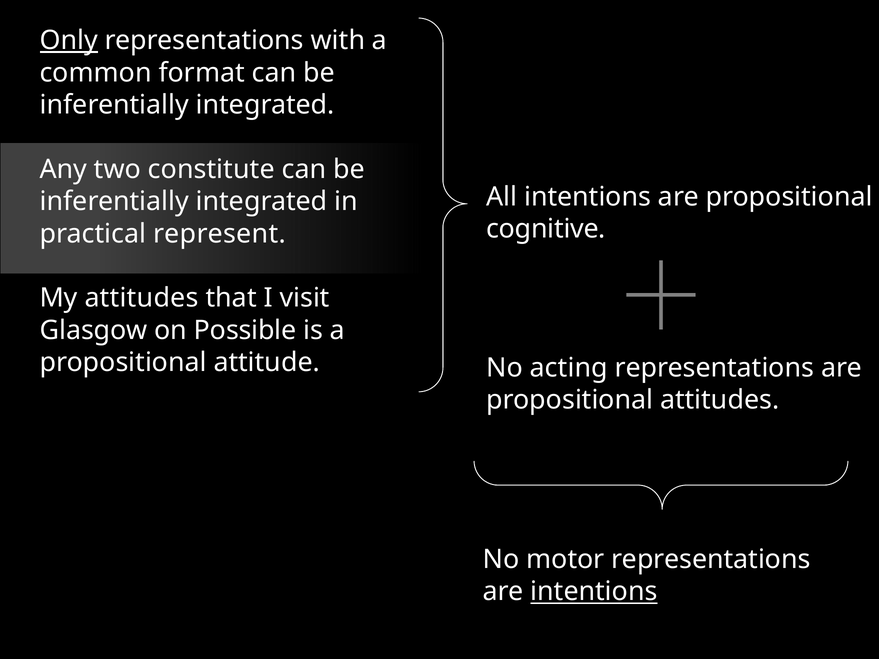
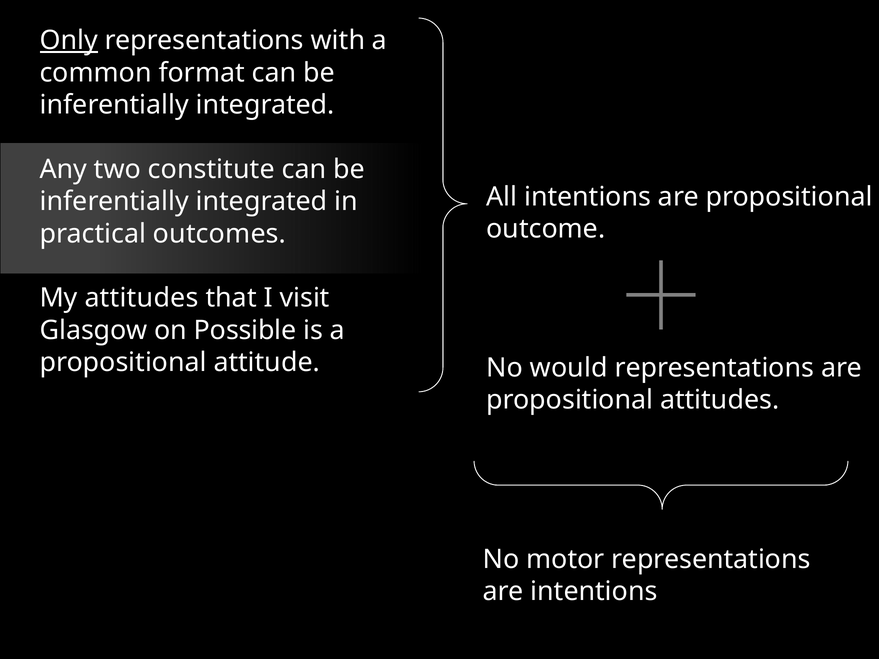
cognitive: cognitive -> outcome
represent: represent -> outcomes
acting: acting -> would
intentions at (594, 592) underline: present -> none
